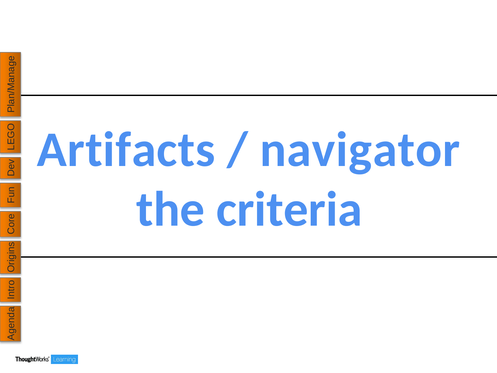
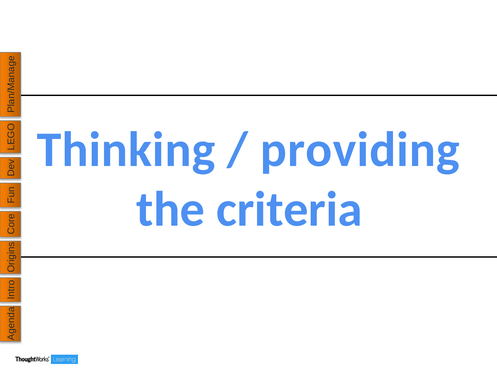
Artifacts: Artifacts -> Thinking
navigator: navigator -> providing
